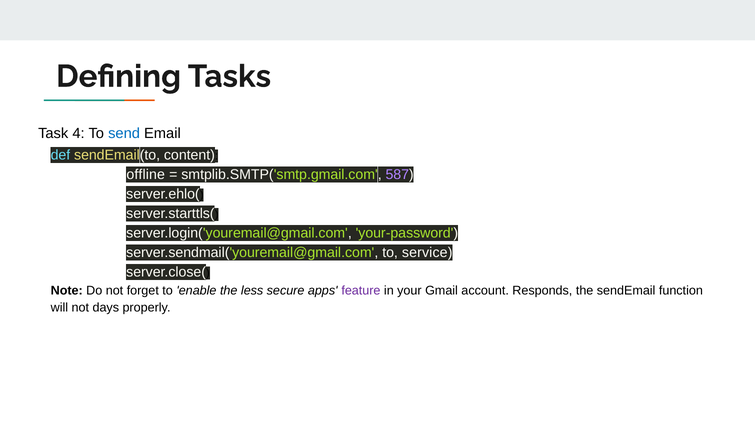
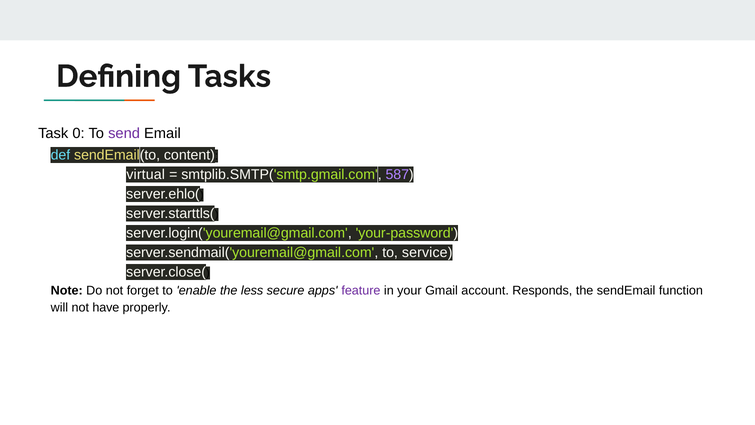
4: 4 -> 0
send colour: blue -> purple
offline: offline -> virtual
days: days -> have
